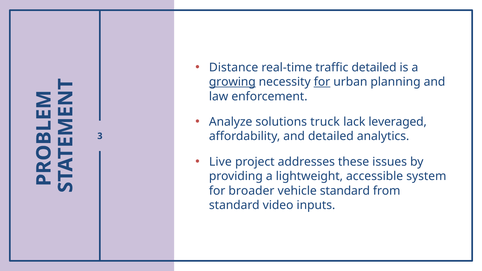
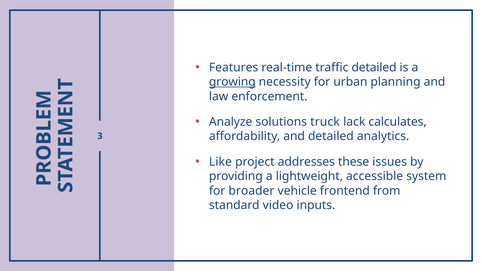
Distance: Distance -> Features
for at (322, 82) underline: present -> none
leveraged: leveraged -> calculates
Live: Live -> Like
vehicle standard: standard -> frontend
